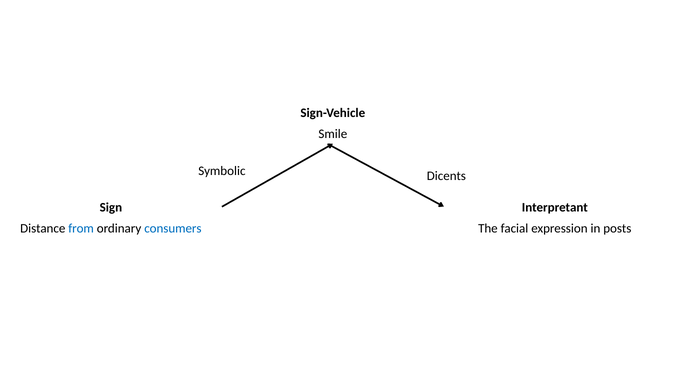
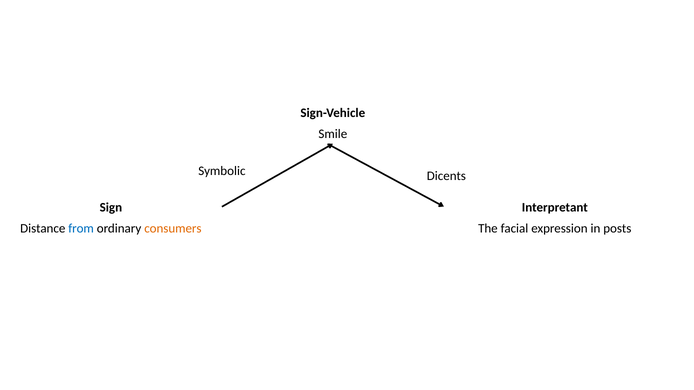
consumers colour: blue -> orange
